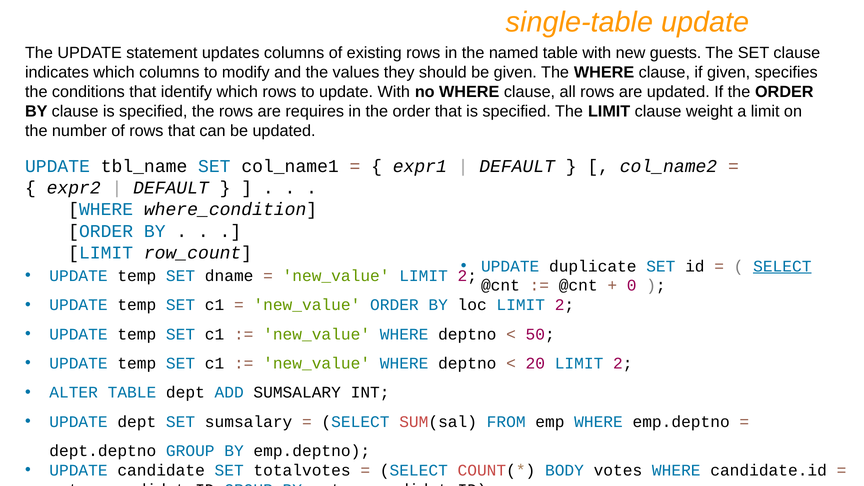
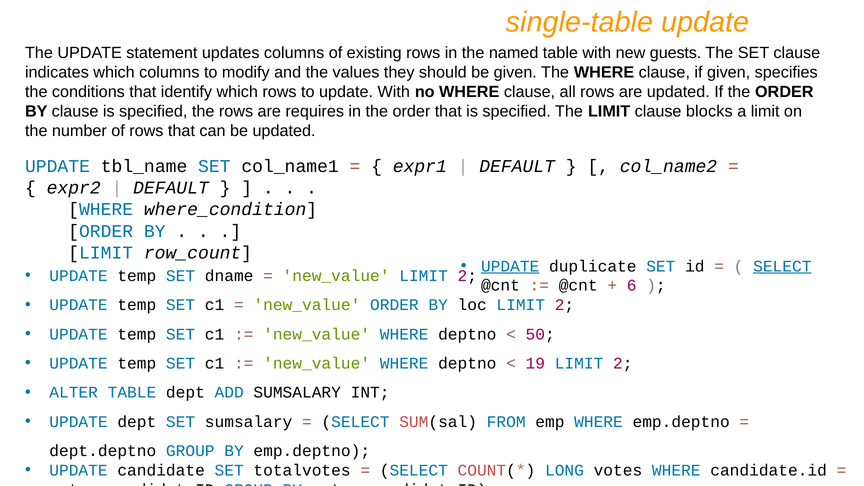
weight: weight -> blocks
UPDATE at (510, 266) underline: none -> present
0: 0 -> 6
20: 20 -> 19
BODY: BODY -> LONG
